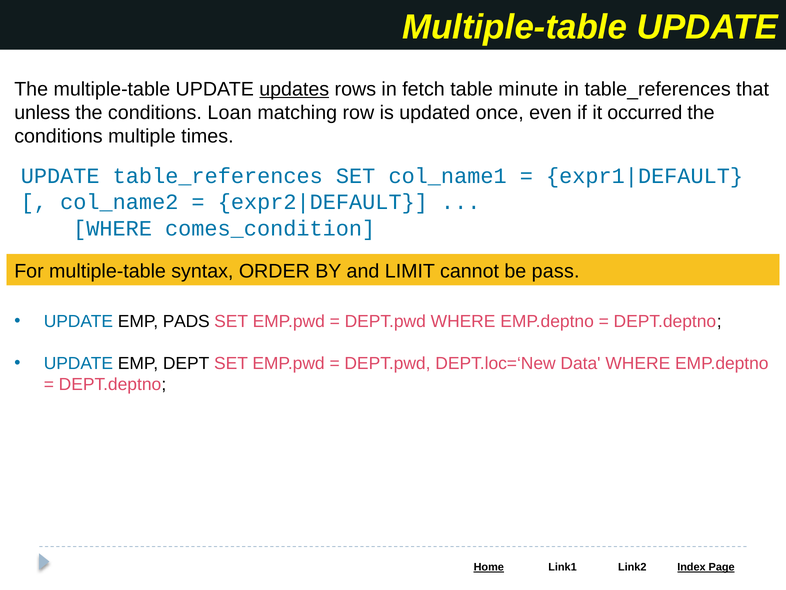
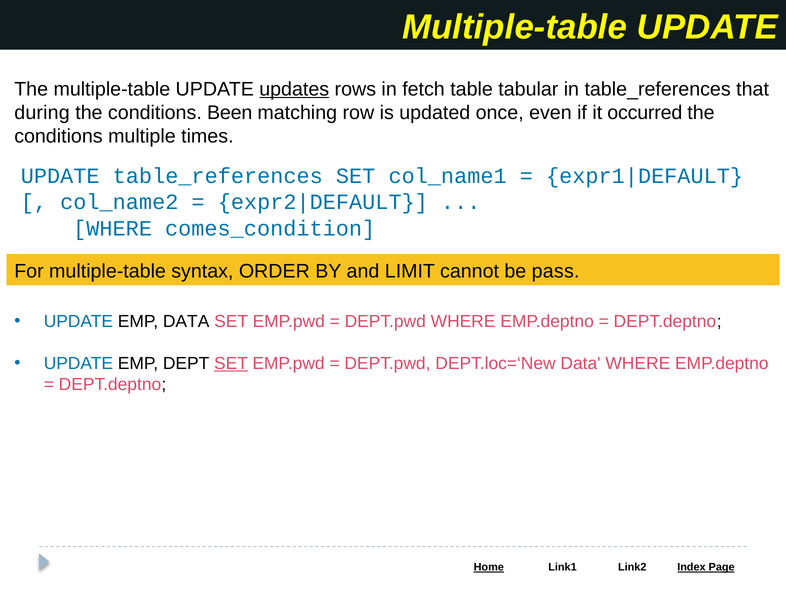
minute: minute -> tabular
unless: unless -> during
Loan: Loan -> Been
EMP PADS: PADS -> DATA
SET at (231, 363) underline: none -> present
